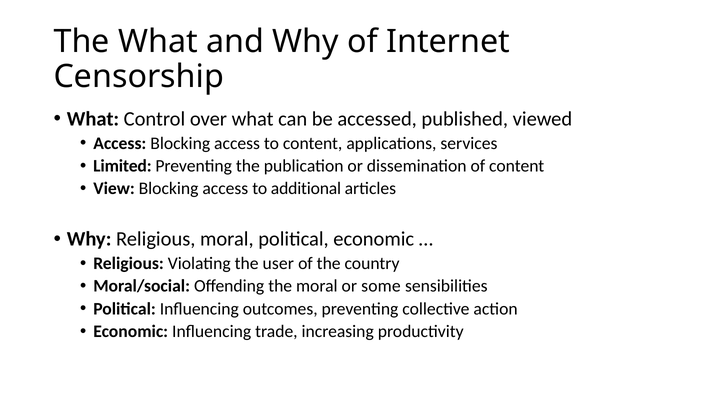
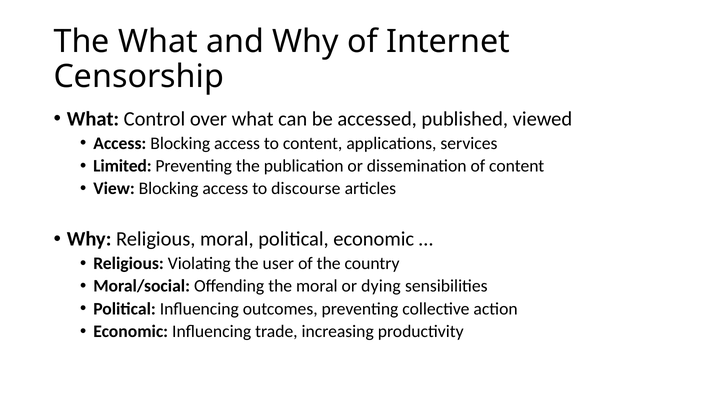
additional: additional -> discourse
some: some -> dying
